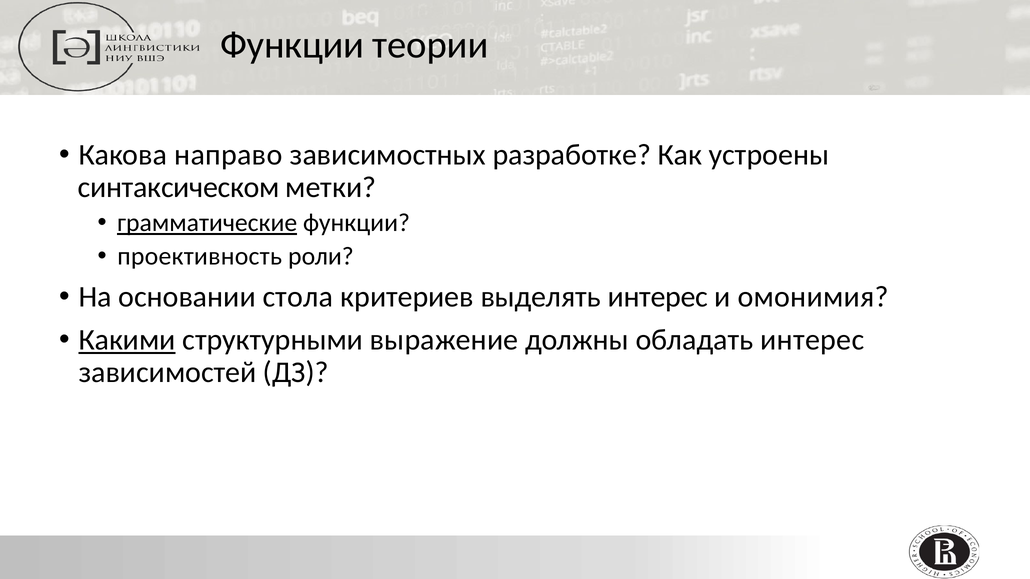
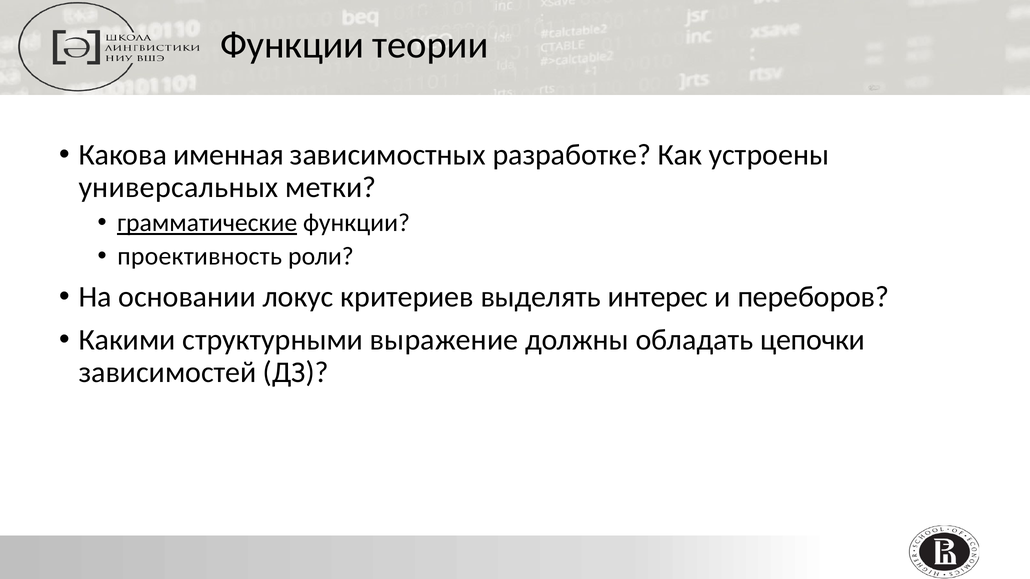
направо: направо -> именная
синтаксическом: синтаксическом -> универсальных
стола: стола -> локус
омонимия: омонимия -> переборов
Какими underline: present -> none
обладать интерес: интерес -> цепочки
